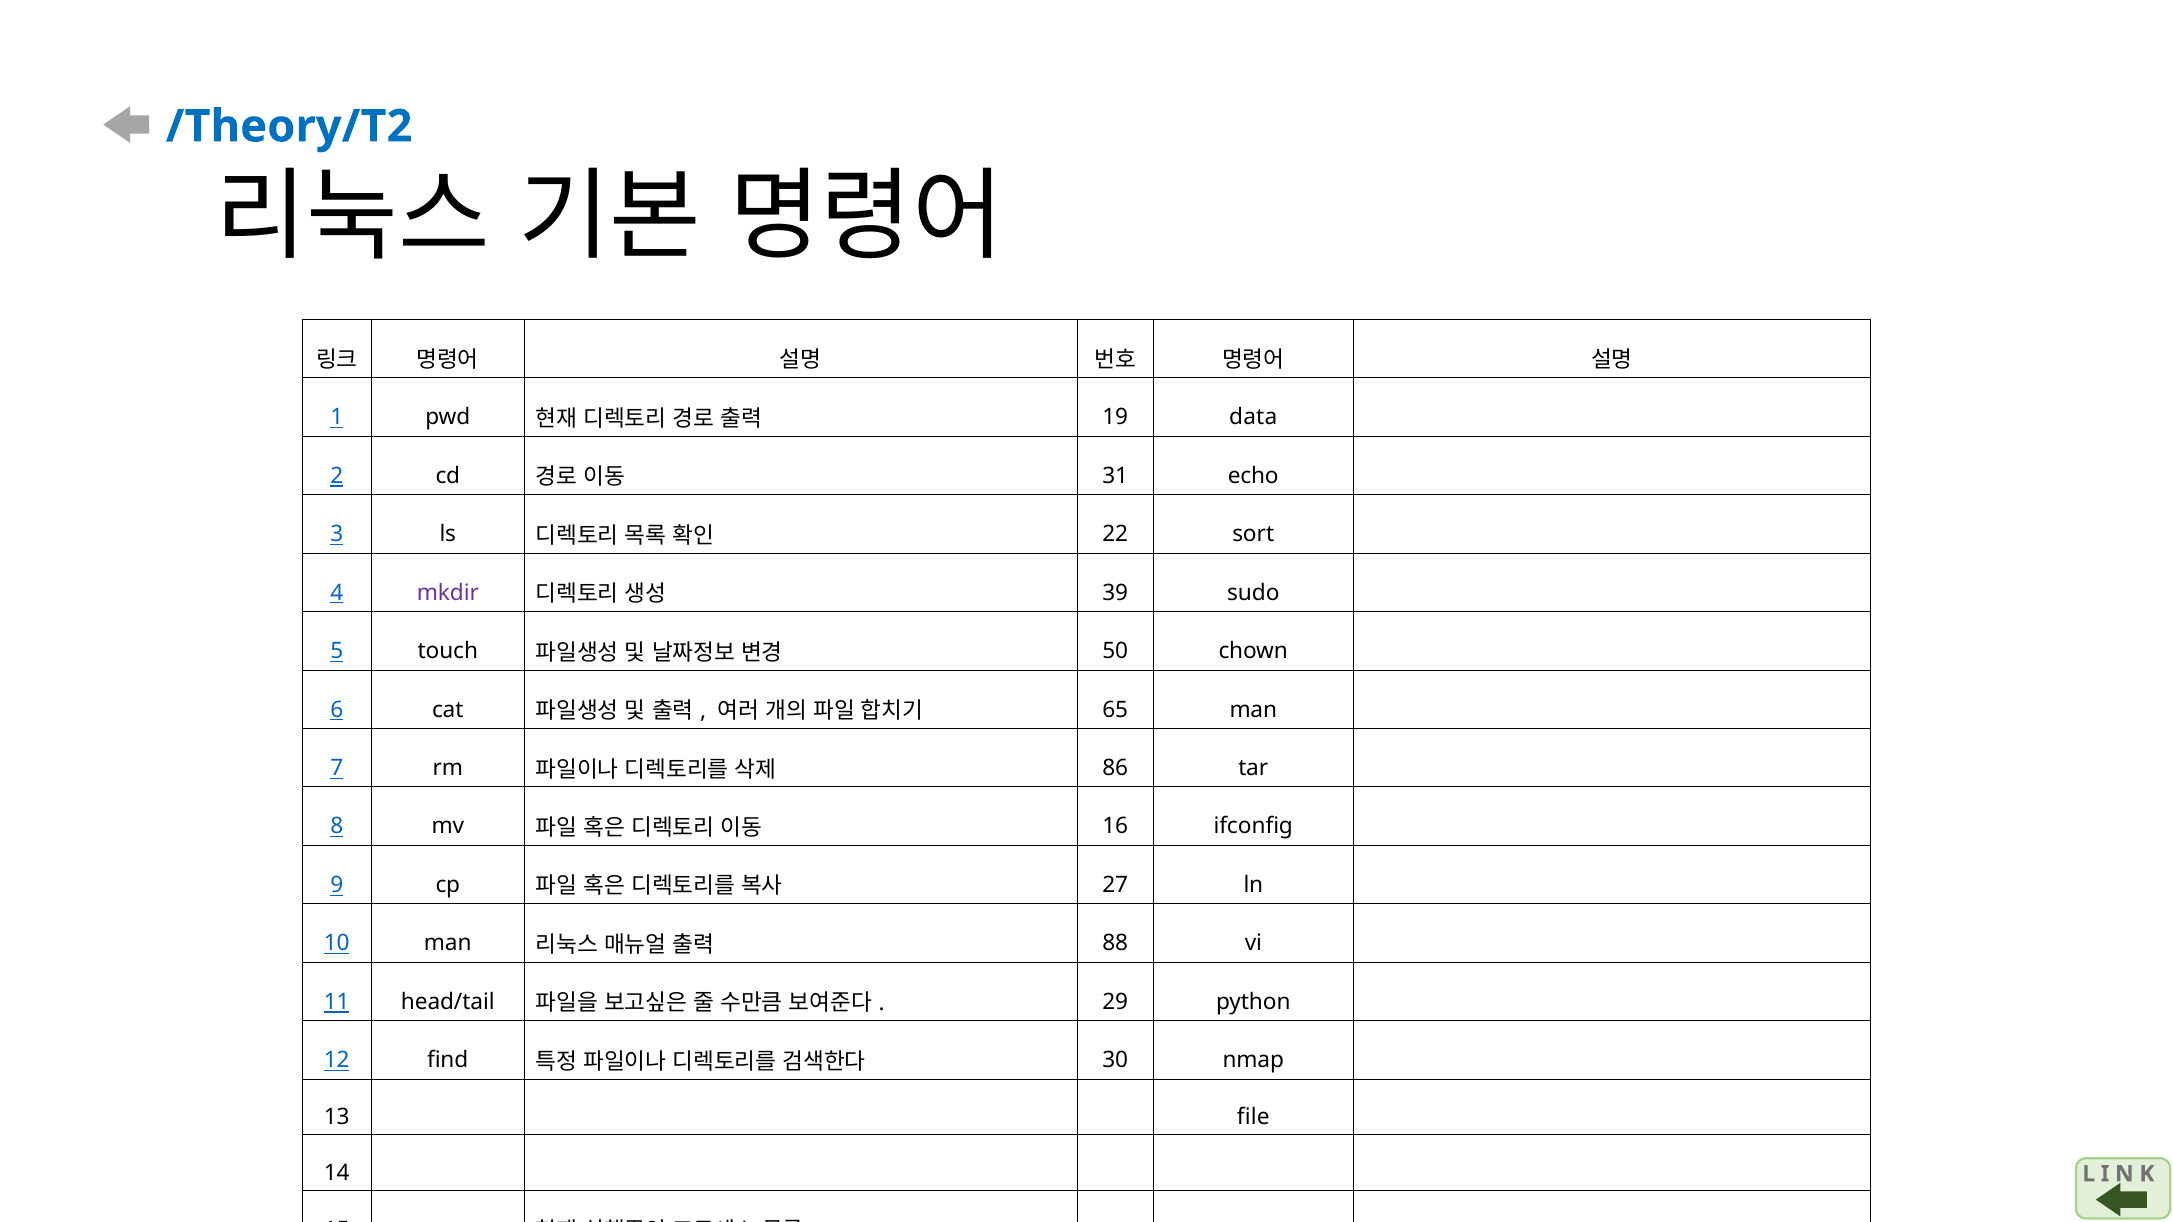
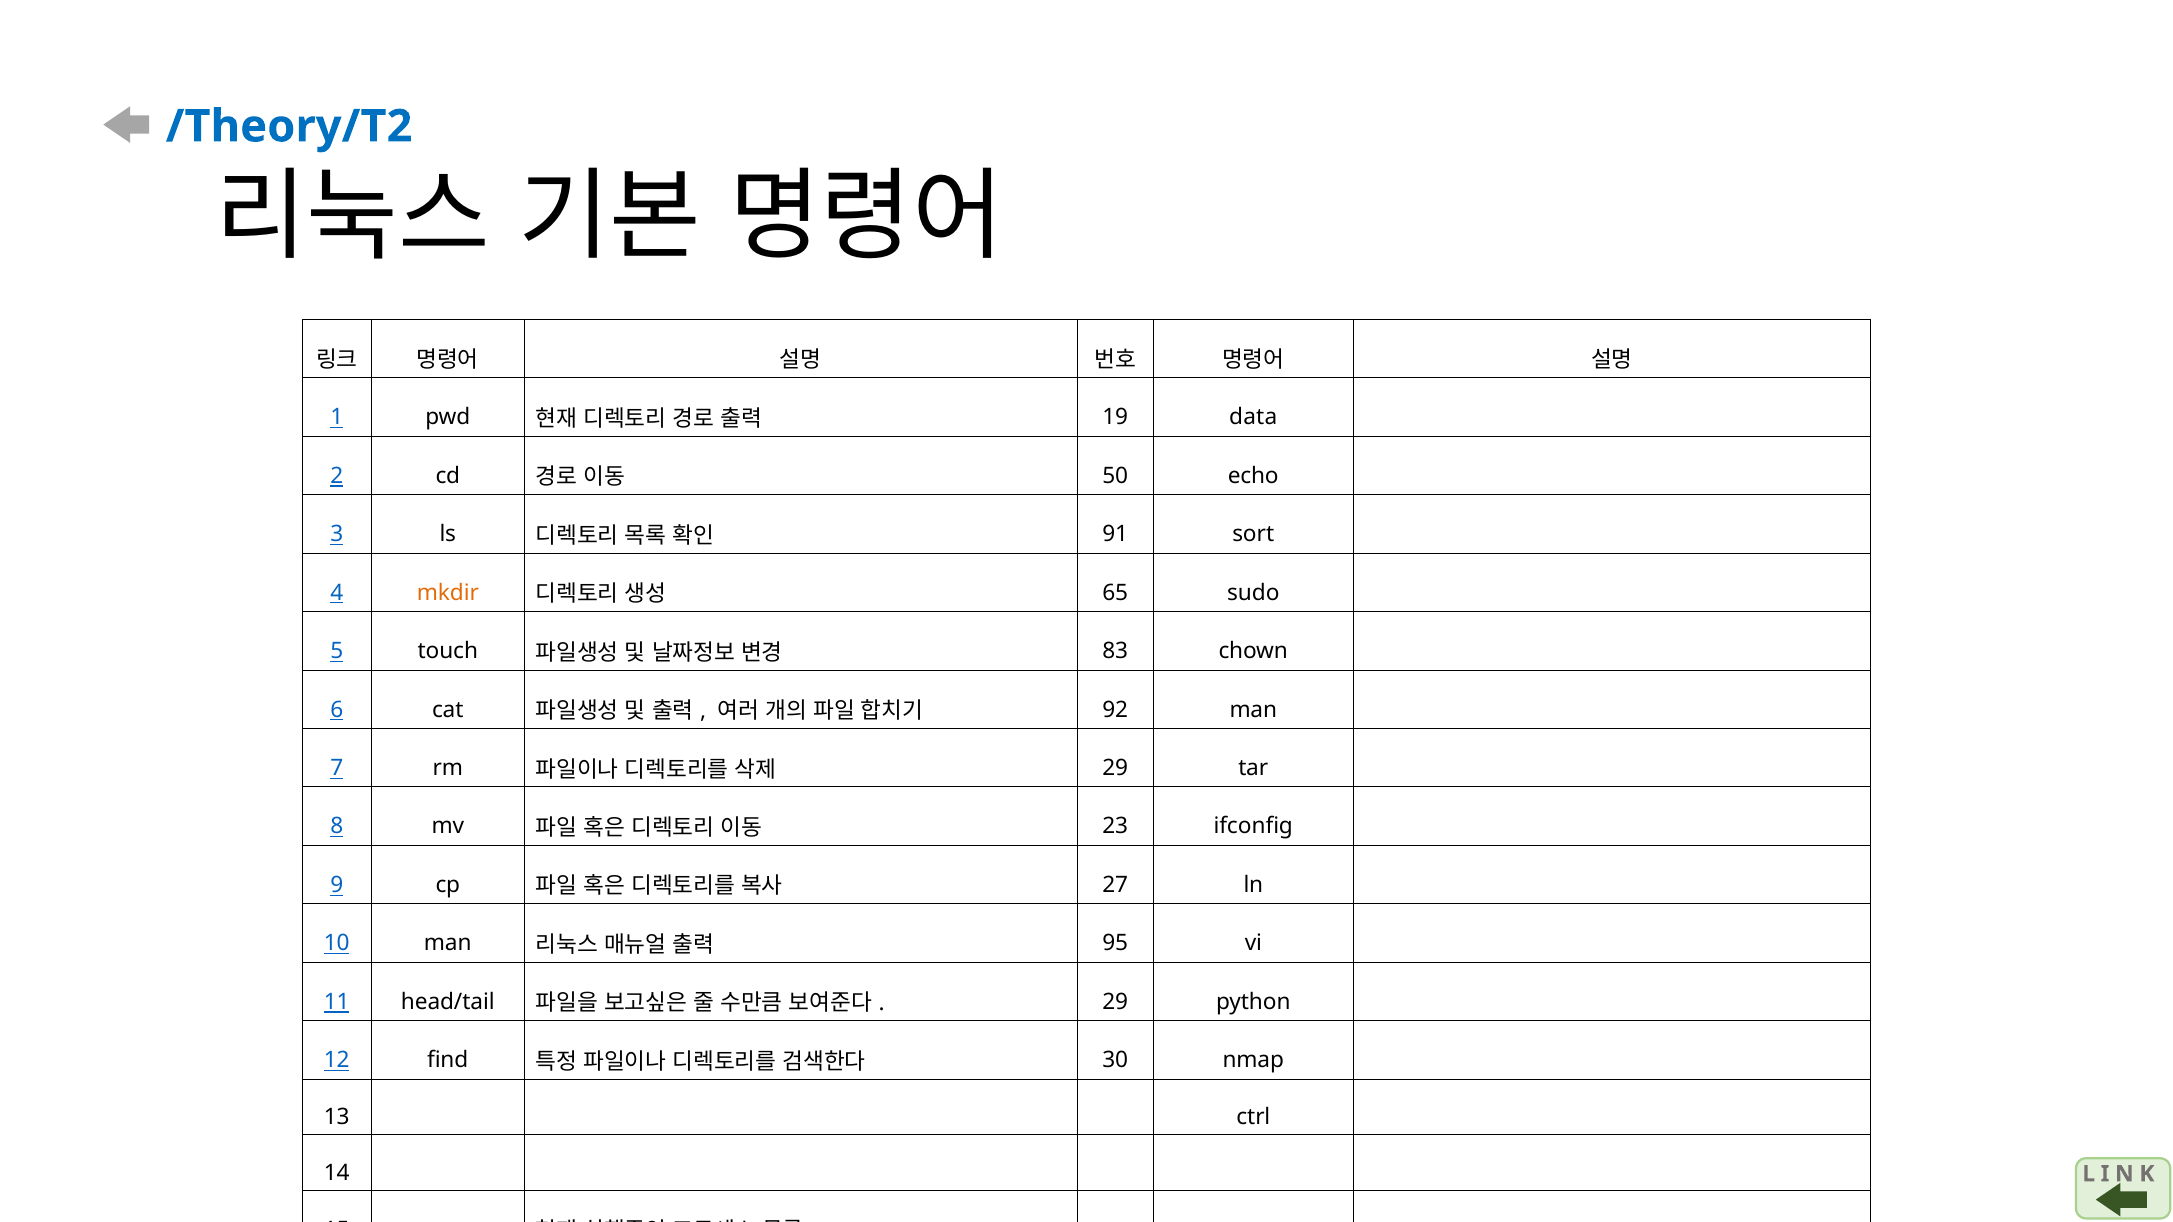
31: 31 -> 50
22: 22 -> 91
mkdir colour: purple -> orange
39: 39 -> 65
50: 50 -> 83
65: 65 -> 92
86 at (1115, 768): 86 -> 29
16 at (1115, 827): 16 -> 23
88: 88 -> 95
file: file -> ctrl
